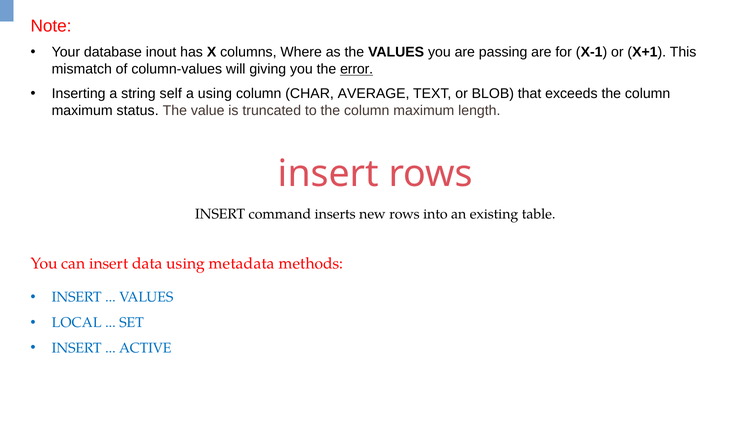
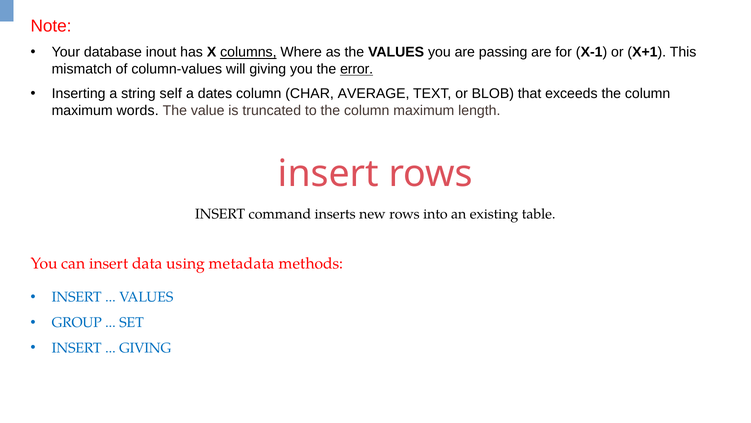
columns underline: none -> present
a using: using -> dates
status: status -> words
LOCAL: LOCAL -> GROUP
ACTIVE at (145, 348): ACTIVE -> GIVING
